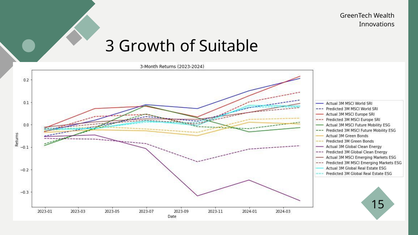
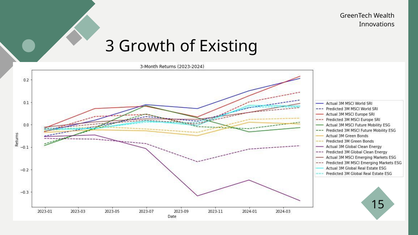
Suitable: Suitable -> Existing
